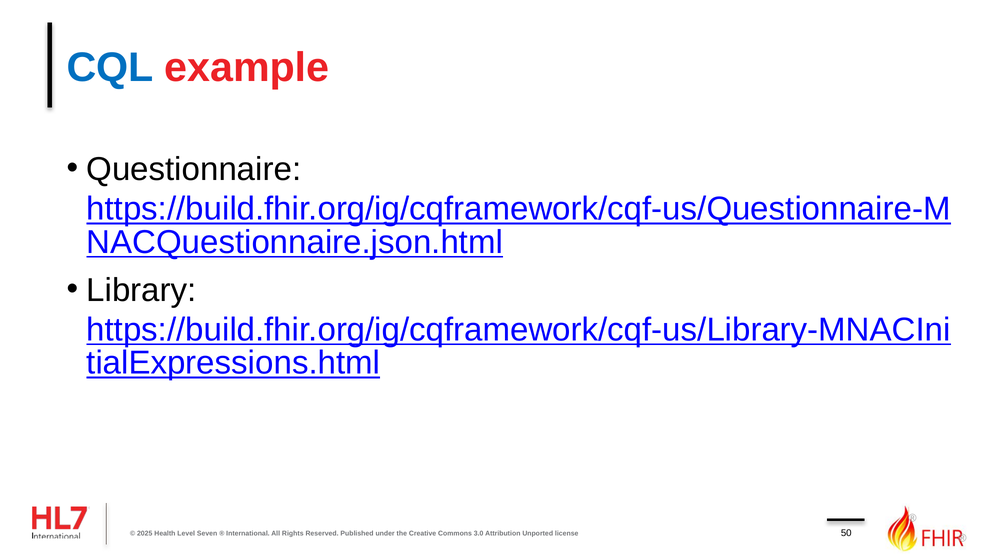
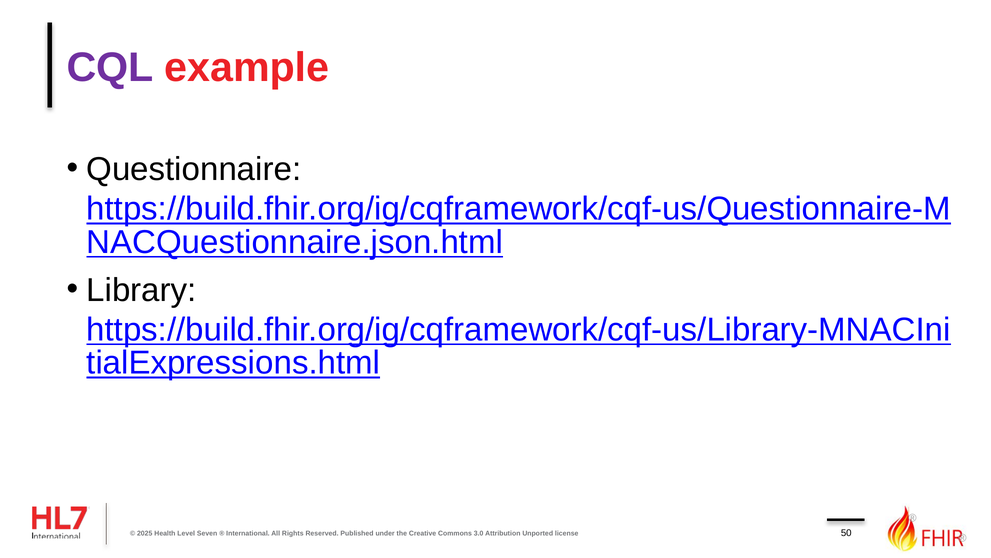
CQL colour: blue -> purple
